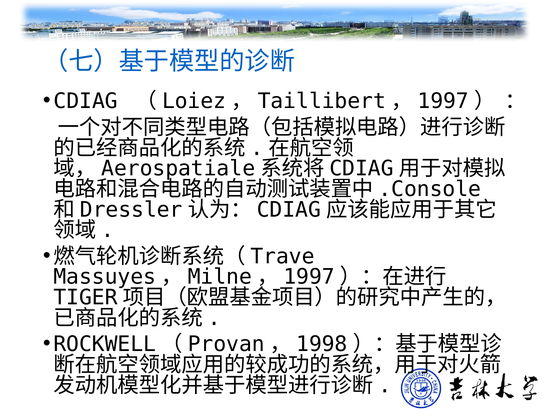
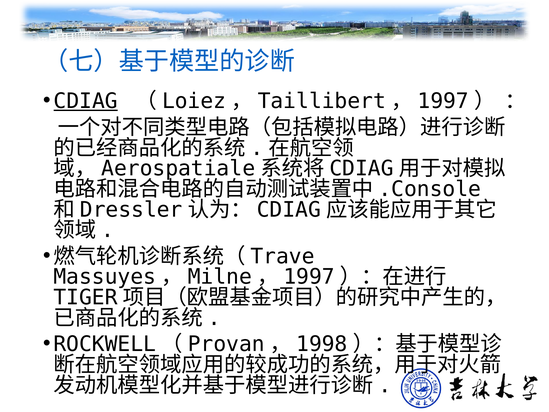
CDIAG underline: none -> present
